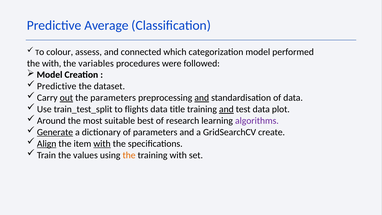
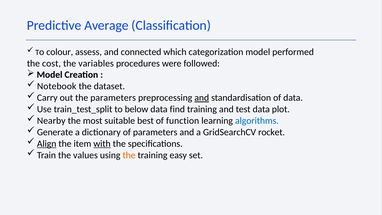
the with: with -> cost
Predictive at (57, 86): Predictive -> Notebook
out underline: present -> none
flights: flights -> below
title: title -> find
and at (226, 109) underline: present -> none
Around: Around -> Nearby
research: research -> function
algorithms colour: purple -> blue
Generate underline: present -> none
create: create -> rocket
training with: with -> easy
